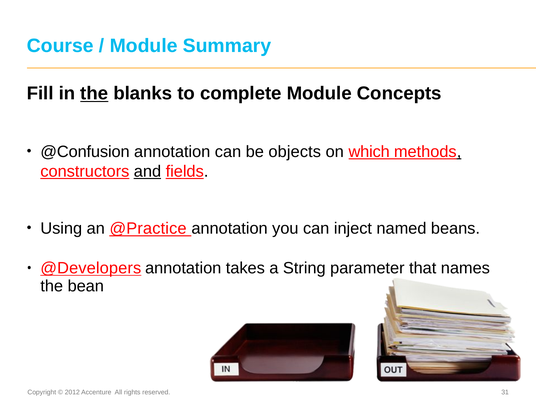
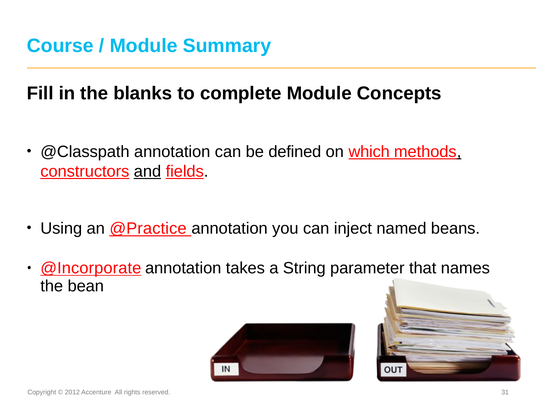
the at (94, 93) underline: present -> none
@Confusion: @Confusion -> @Classpath
objects: objects -> defined
@Developers: @Developers -> @Incorporate
